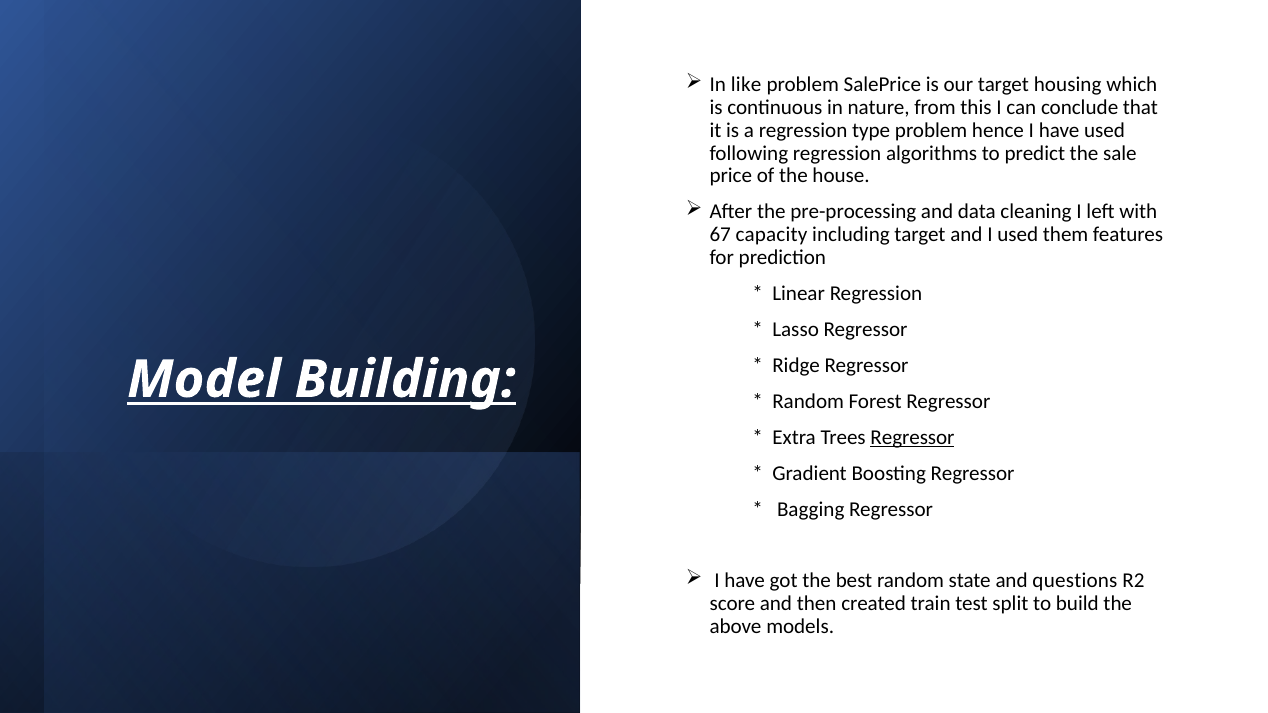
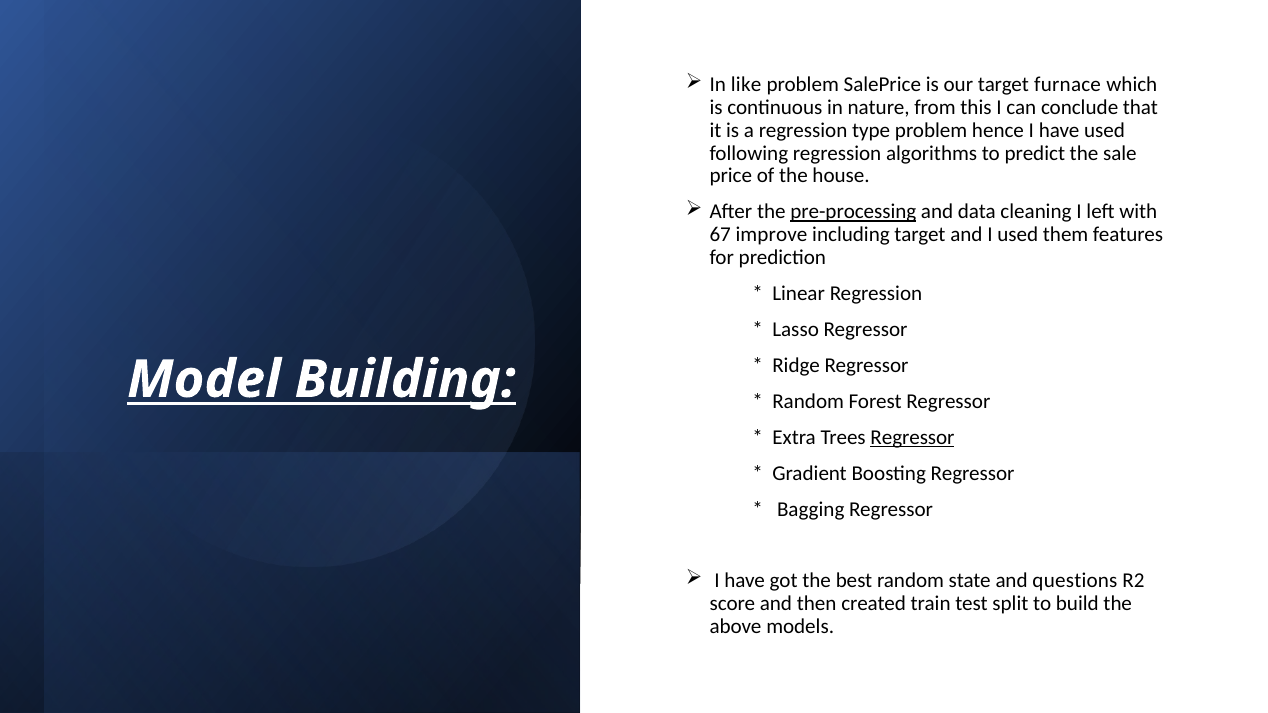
housing: housing -> furnace
pre-processing underline: none -> present
capacity: capacity -> improve
